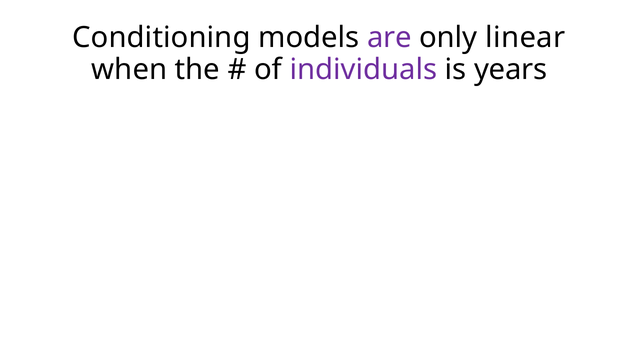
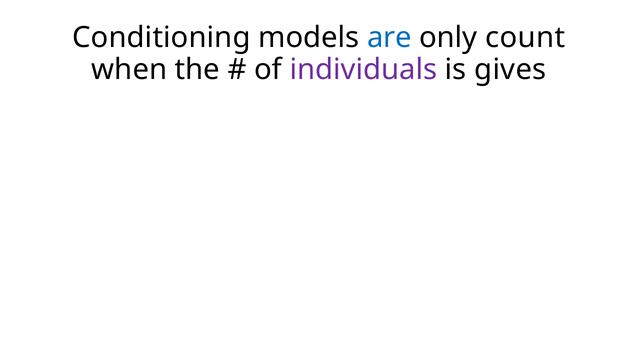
are colour: purple -> blue
linear: linear -> count
years: years -> gives
